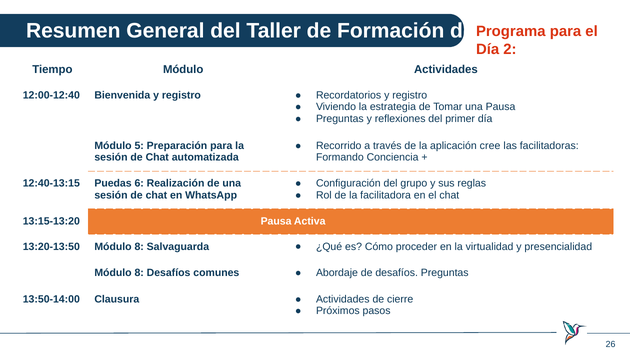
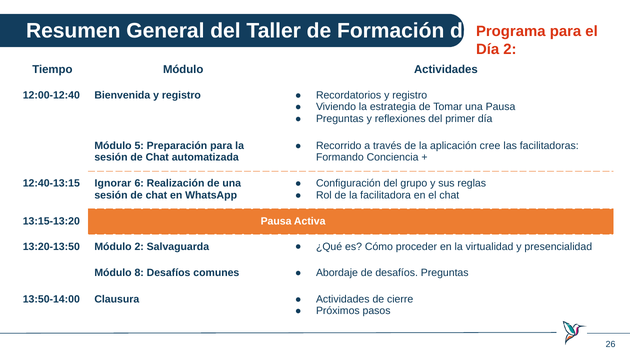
Puedas: Puedas -> Ignorar
13:20-13:50 Módulo 8: 8 -> 2
